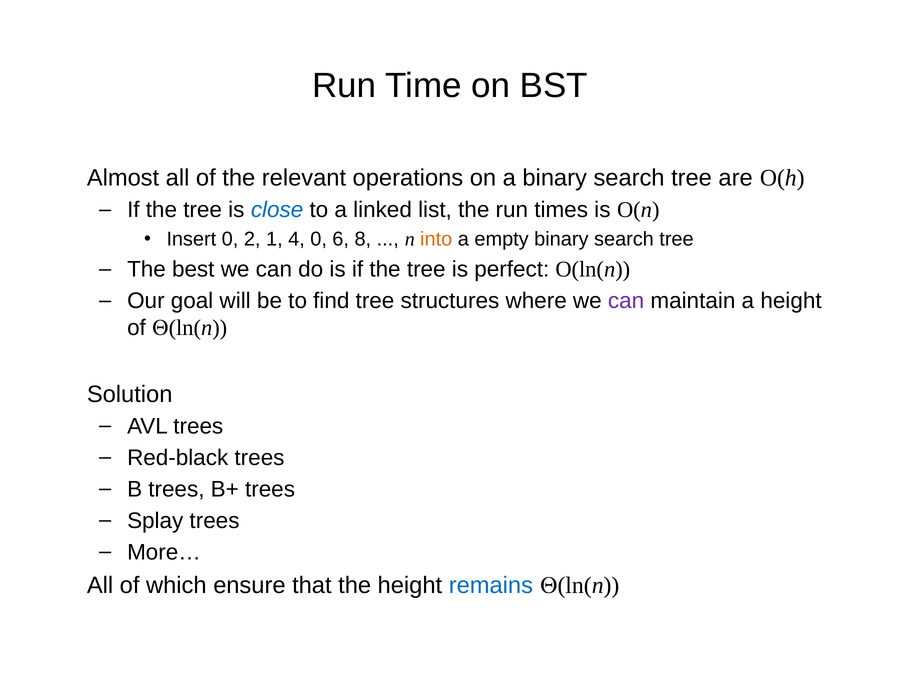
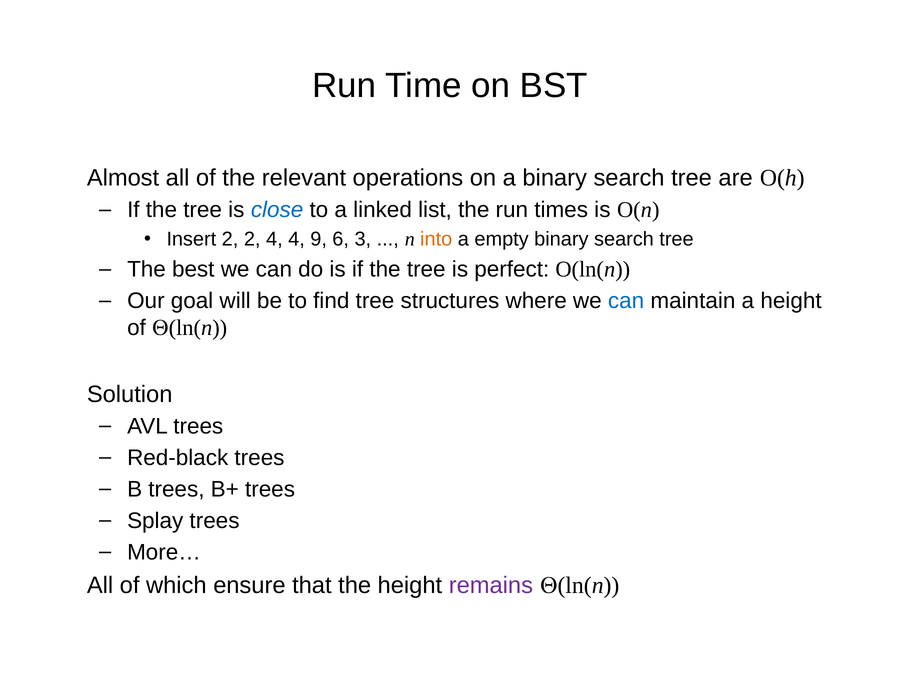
Insert 0: 0 -> 2
2 1: 1 -> 4
4 0: 0 -> 9
8: 8 -> 3
can at (626, 301) colour: purple -> blue
remains colour: blue -> purple
